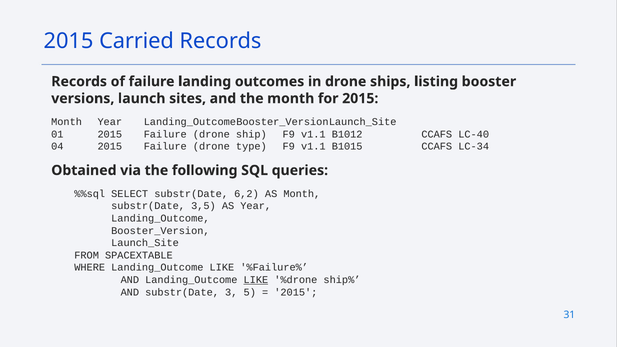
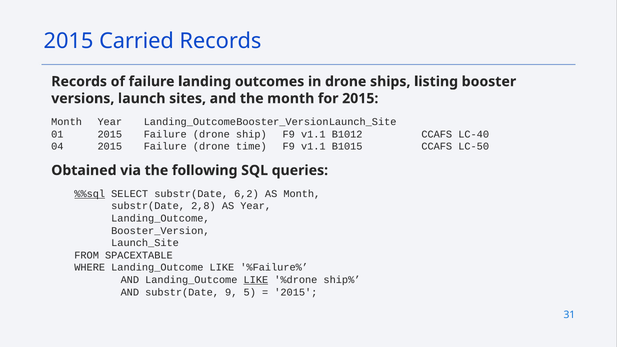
type: type -> time
LC-34: LC-34 -> LC-50
%%sql underline: none -> present
3,5: 3,5 -> 2,8
3: 3 -> 9
